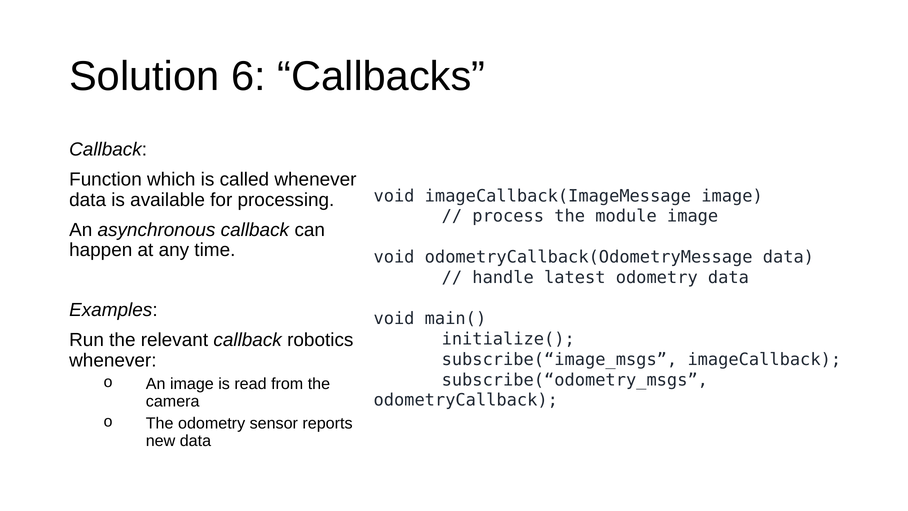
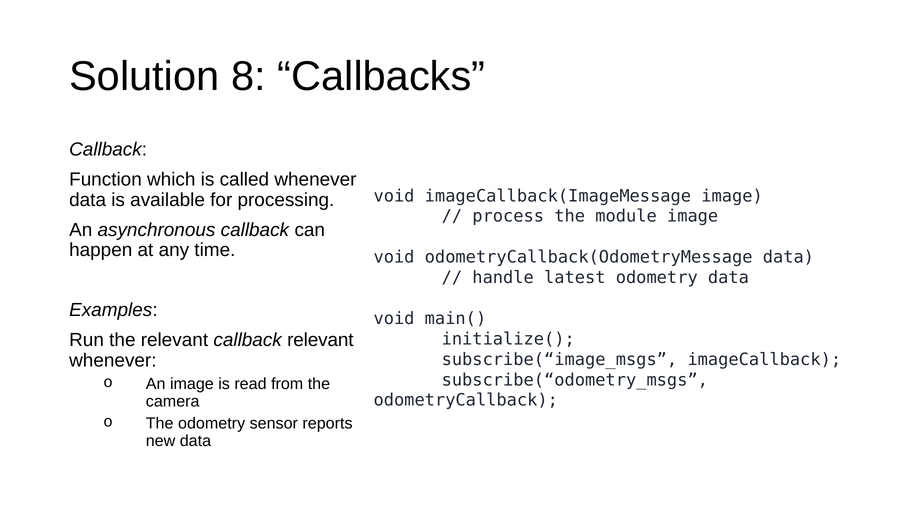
6: 6 -> 8
callback robotics: robotics -> relevant
